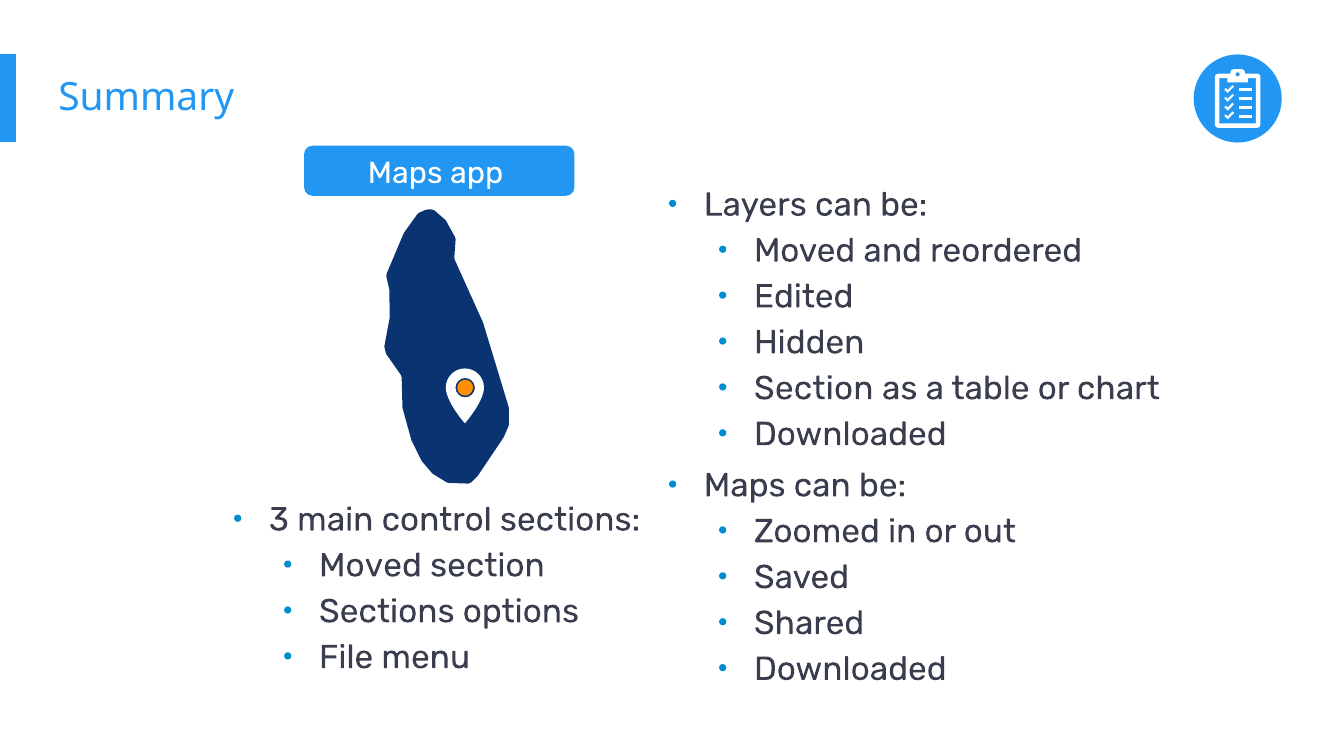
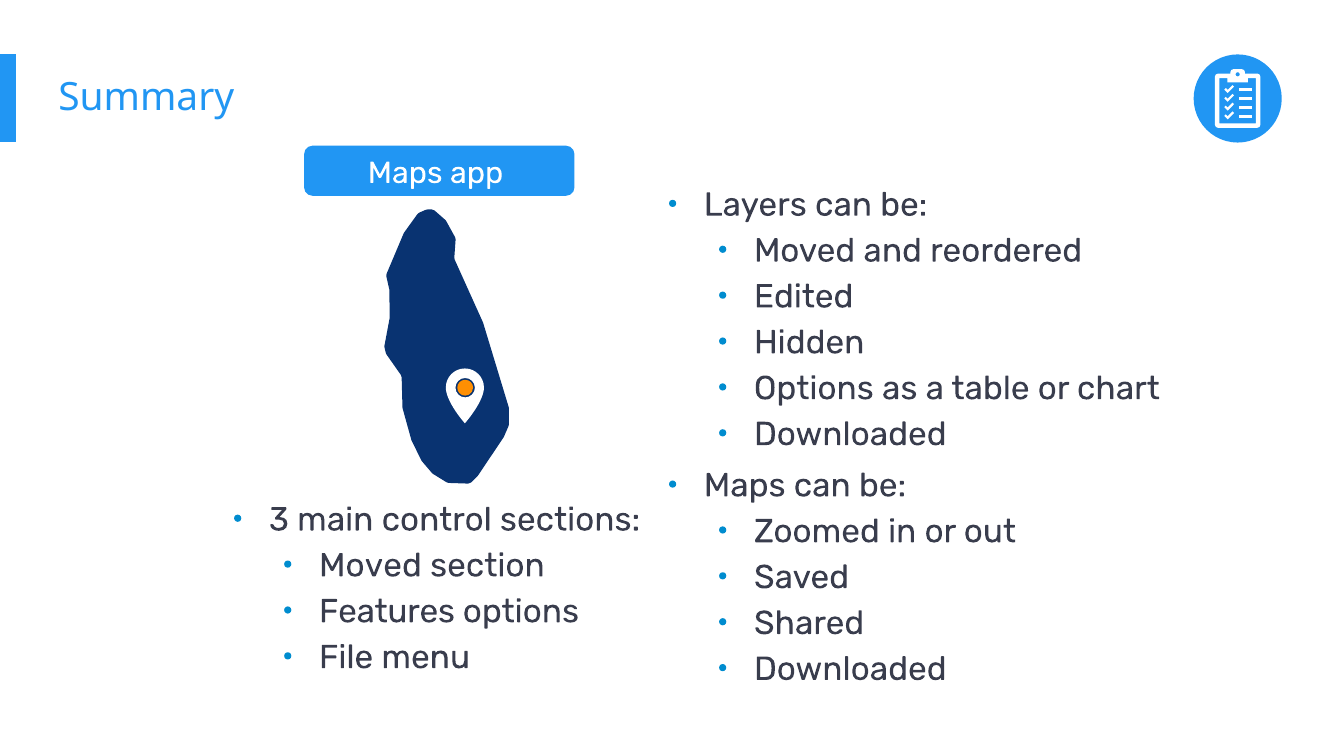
Section at (814, 388): Section -> Options
Sections at (387, 611): Sections -> Features
